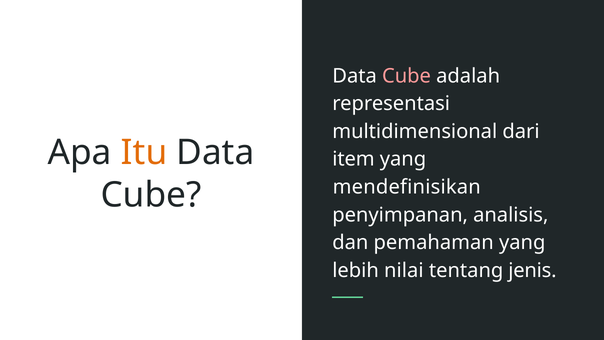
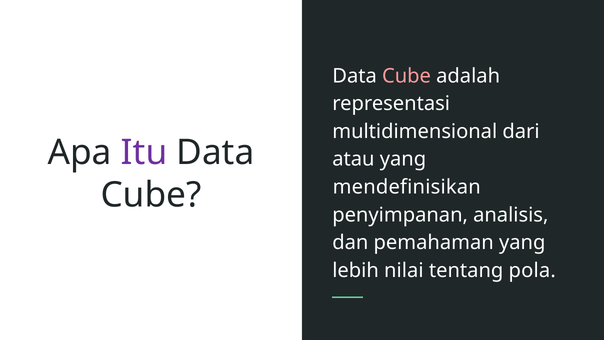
Itu colour: orange -> purple
item: item -> atau
jenis: jenis -> pola
